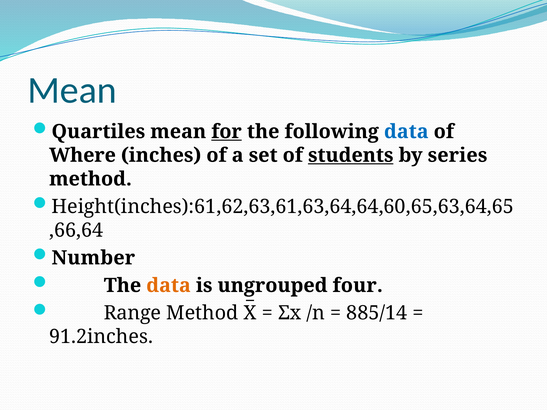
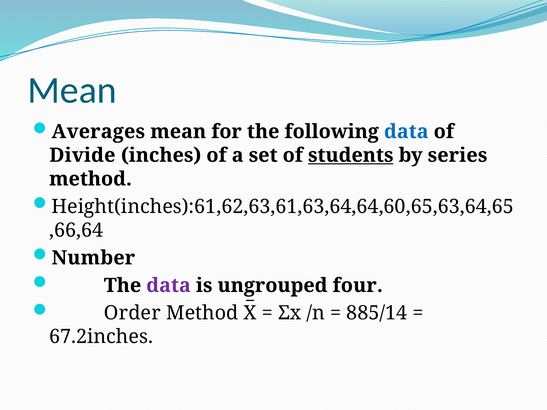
Quartiles: Quartiles -> Averages
for underline: present -> none
Where: Where -> Divide
data at (169, 286) colour: orange -> purple
Range: Range -> Order
91.2inches: 91.2inches -> 67.2inches
